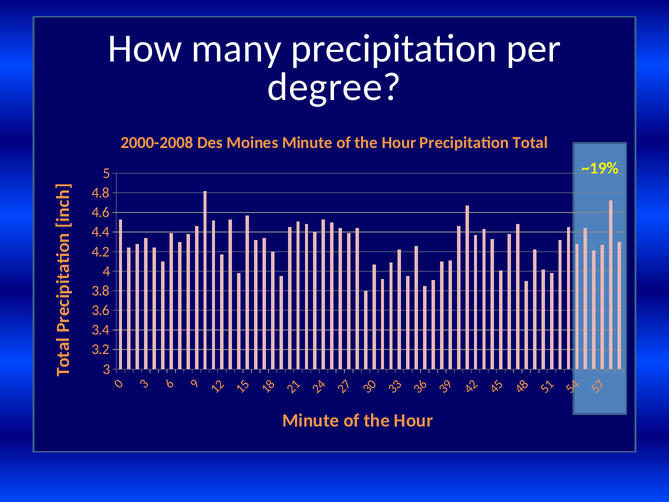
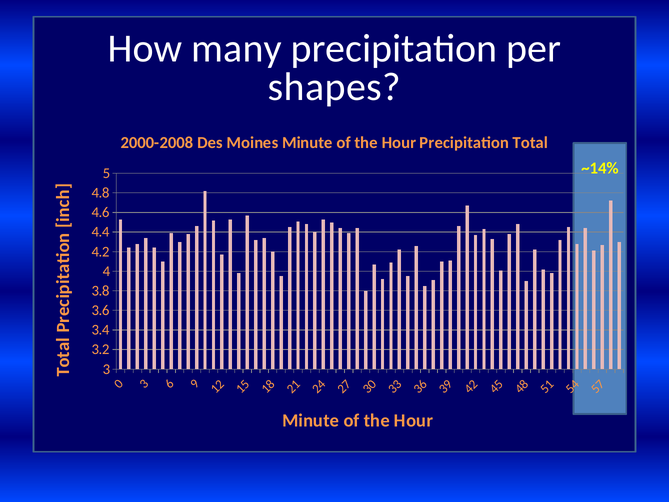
degree: degree -> shapes
~19%: ~19% -> ~14%
